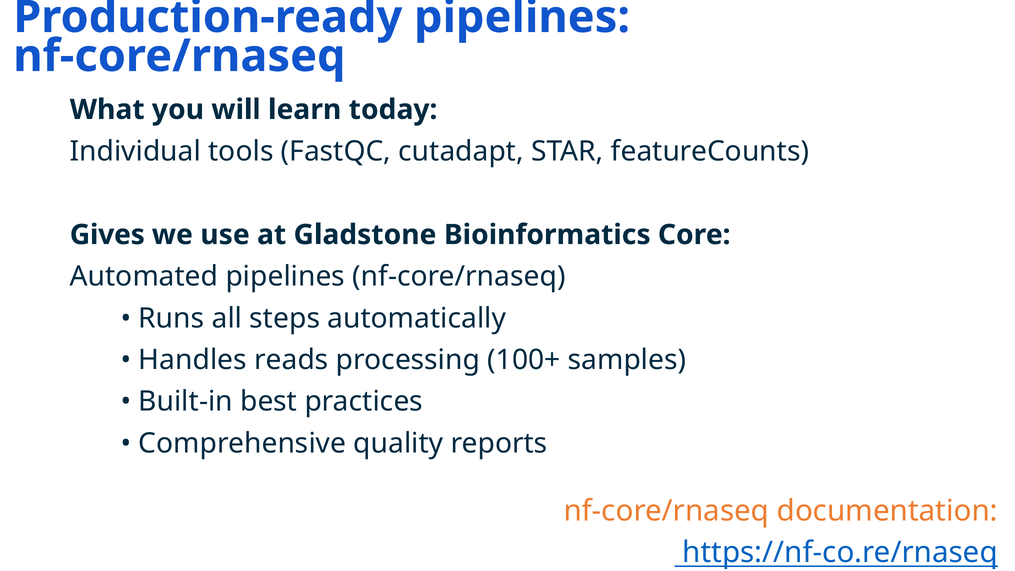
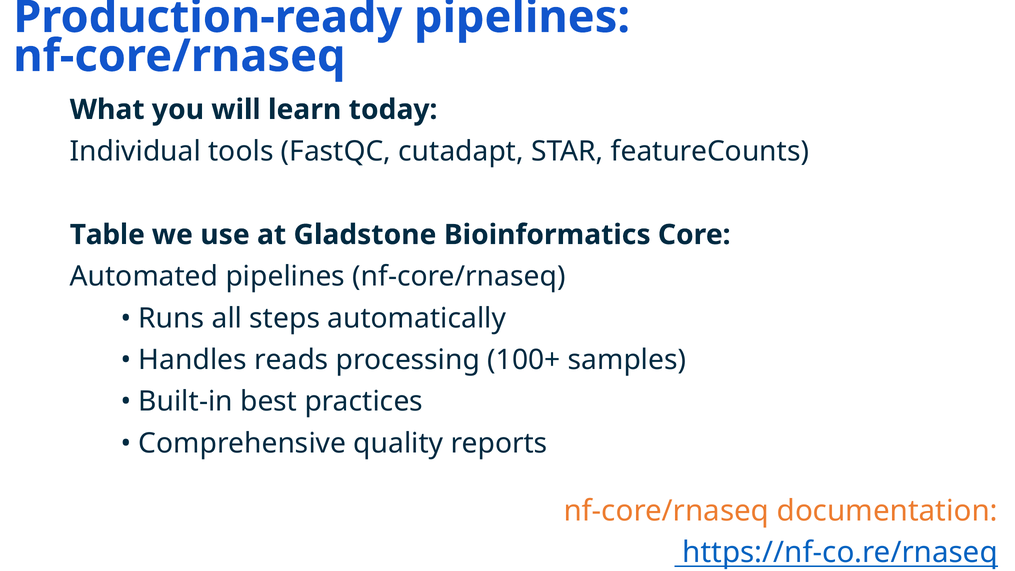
Gives: Gives -> Table
